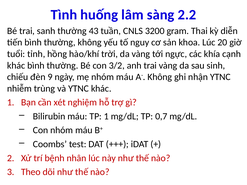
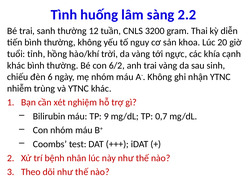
43: 43 -> 12
3/2: 3/2 -> 6/2
9: 9 -> 6
TP 1: 1 -> 9
